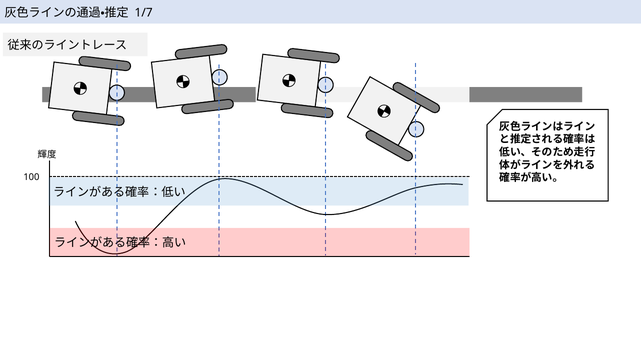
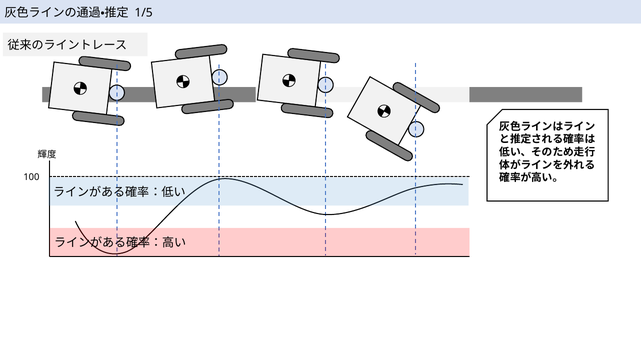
1/7: 1/7 -> 1/5
